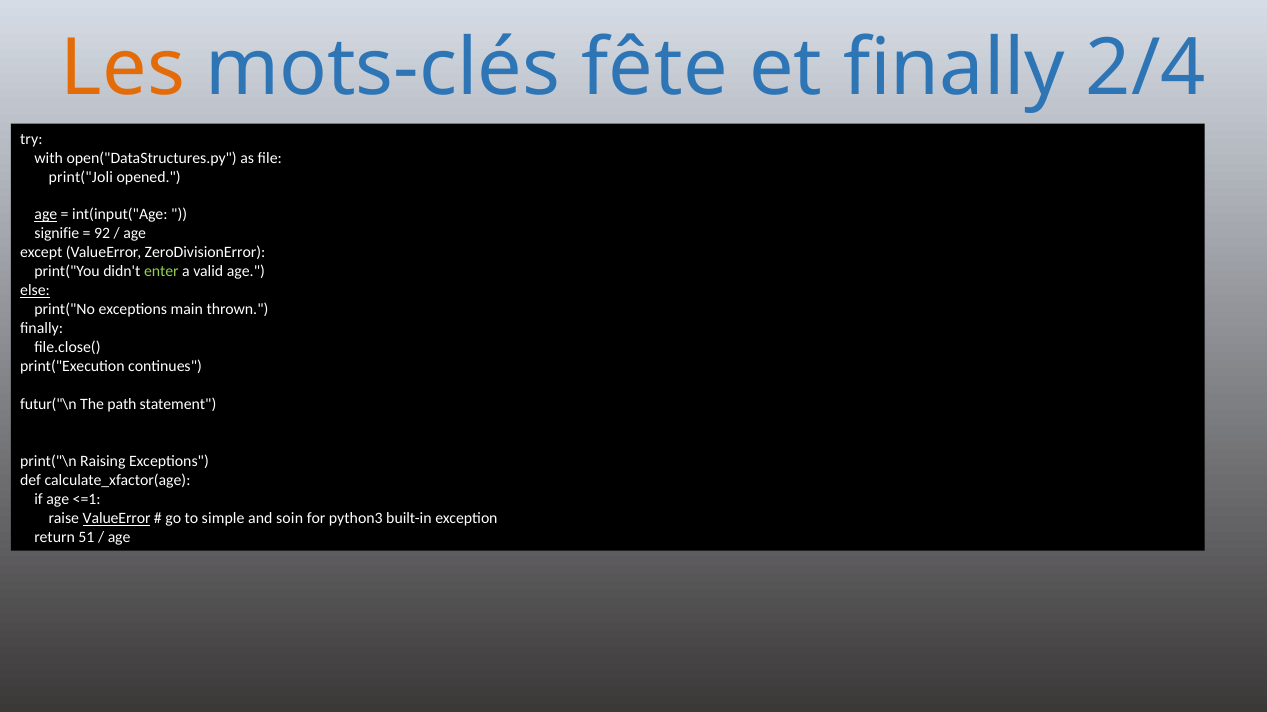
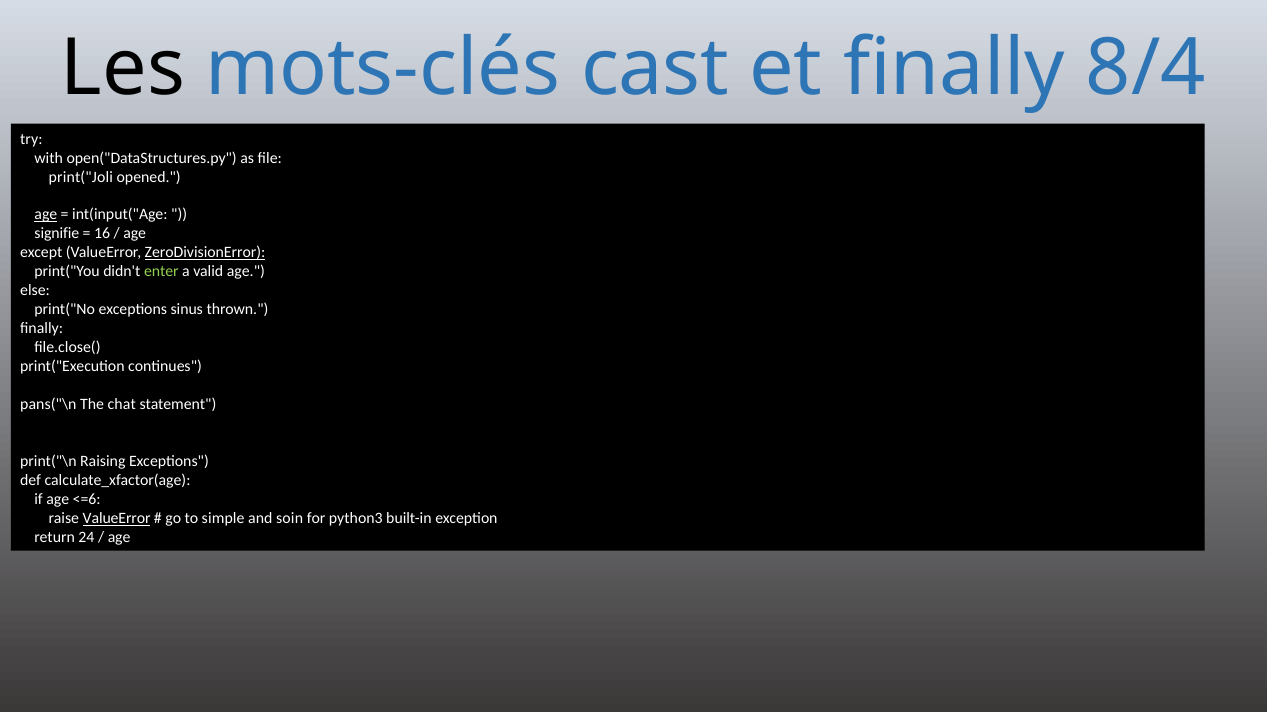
Les colour: orange -> black
fête: fête -> cast
2/4: 2/4 -> 8/4
92: 92 -> 16
ZeroDivisionError underline: none -> present
else underline: present -> none
main: main -> sinus
futur("\n: futur("\n -> pans("\n
path: path -> chat
<=1: <=1 -> <=6
51: 51 -> 24
